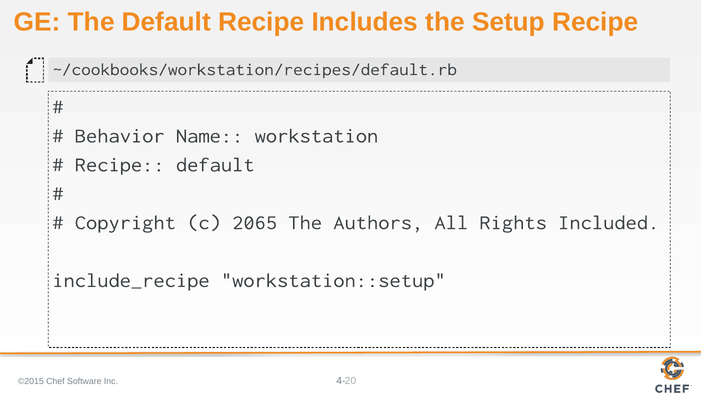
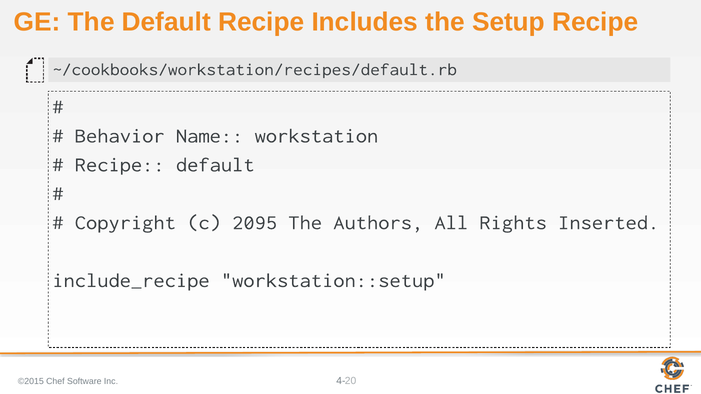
2065: 2065 -> 2095
Included: Included -> Inserted
